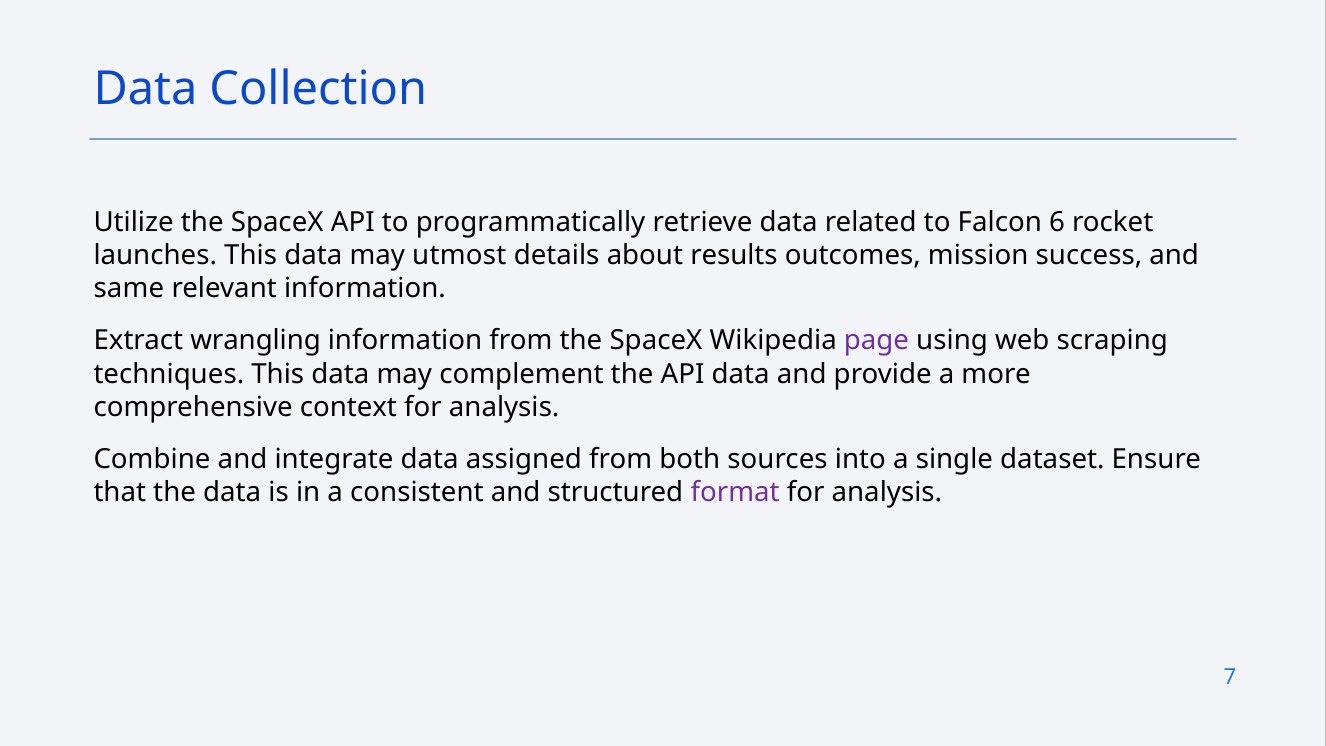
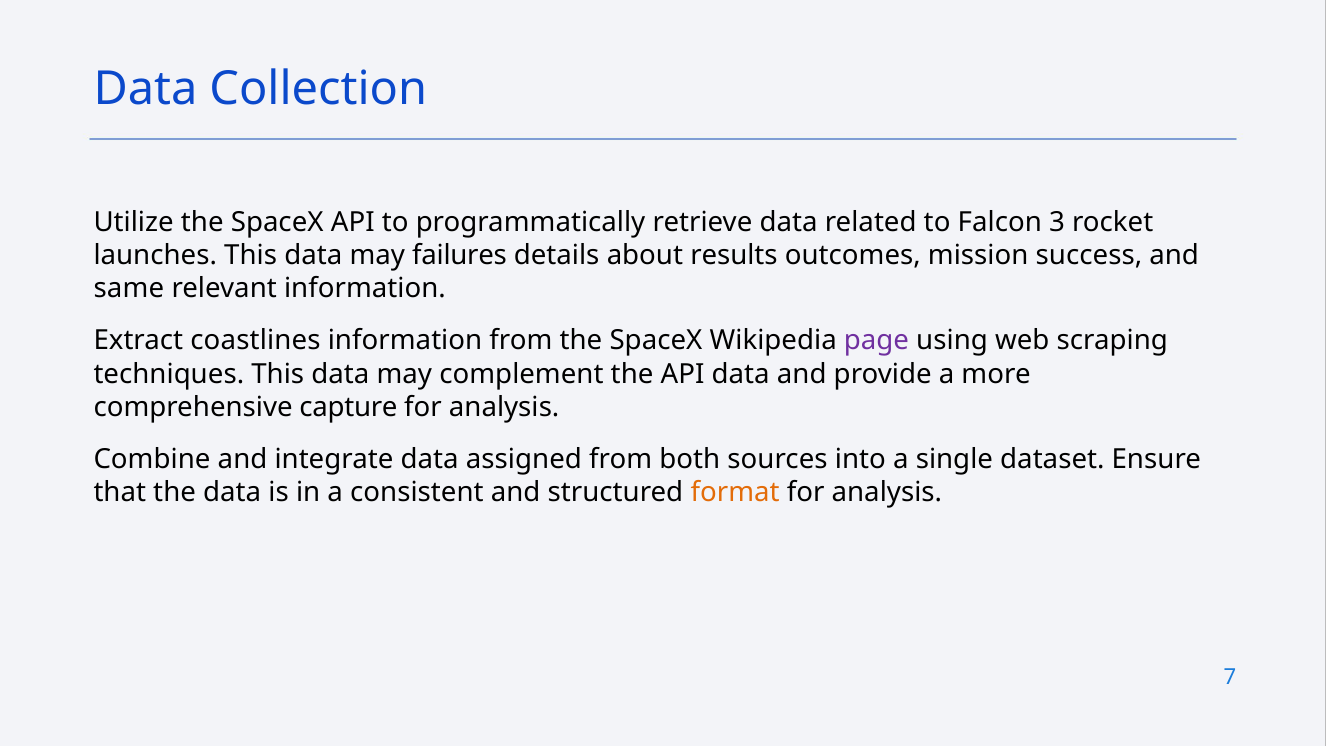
6: 6 -> 3
utmost: utmost -> failures
wrangling: wrangling -> coastlines
context: context -> capture
format colour: purple -> orange
